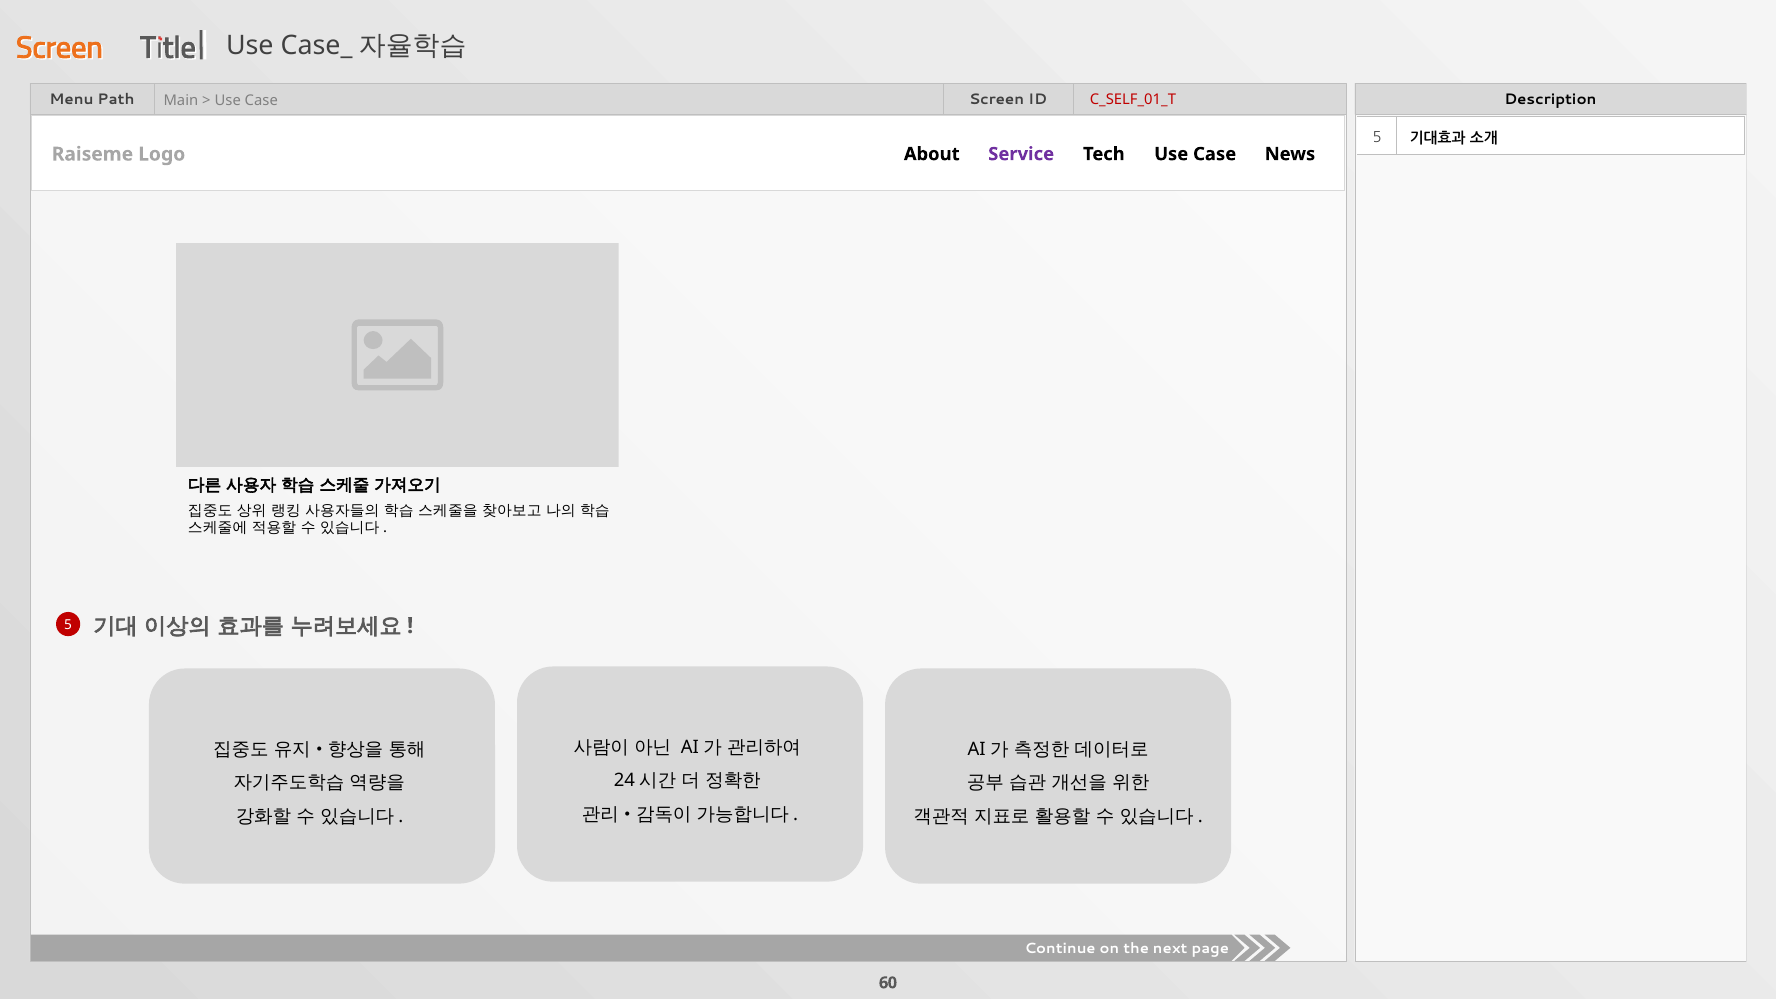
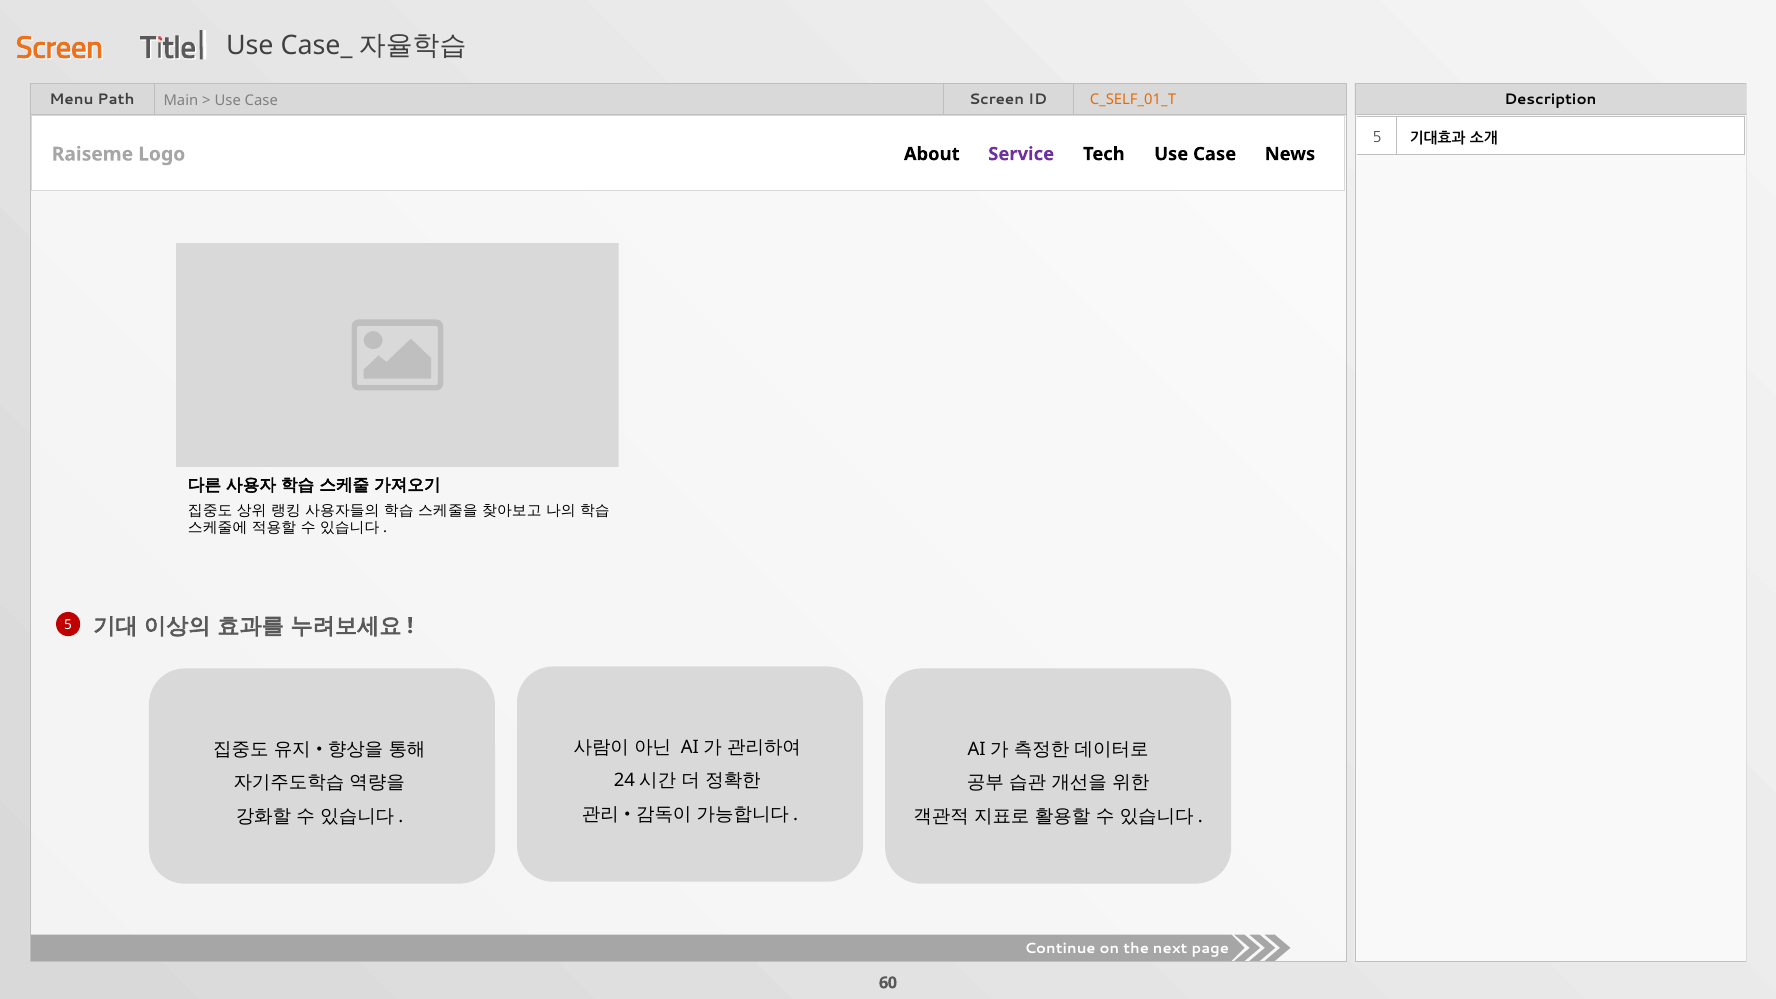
C_SELF_01_T colour: red -> orange
